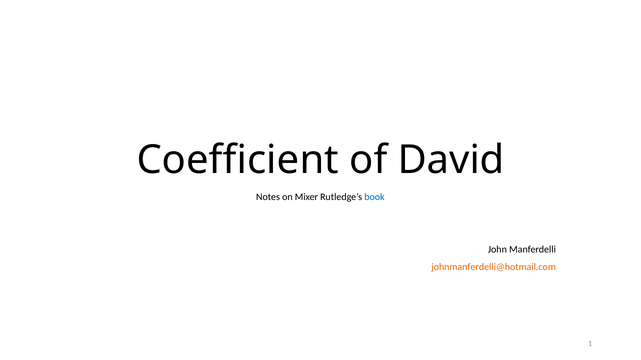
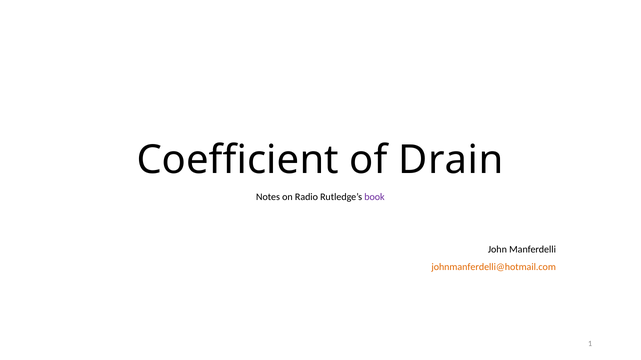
David: David -> Drain
Mixer: Mixer -> Radio
book colour: blue -> purple
